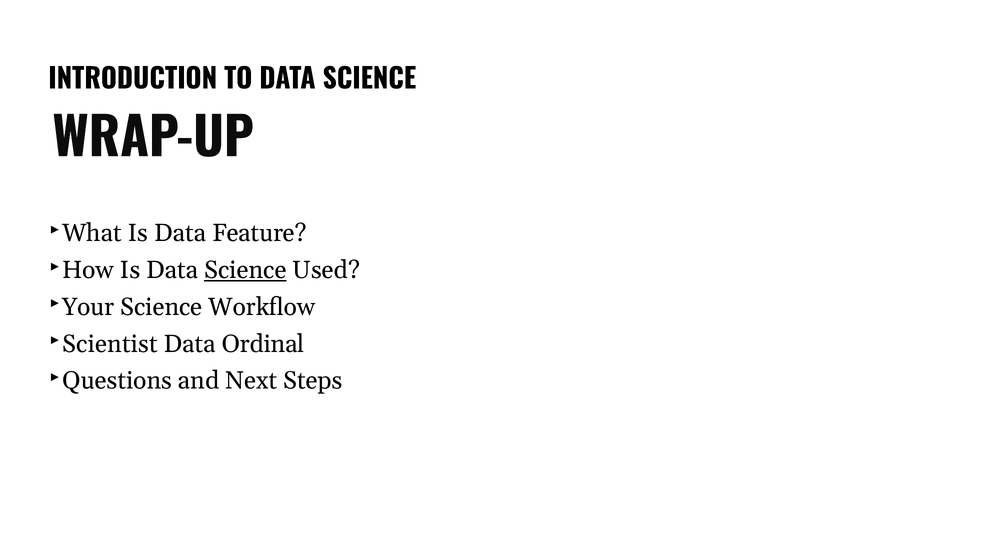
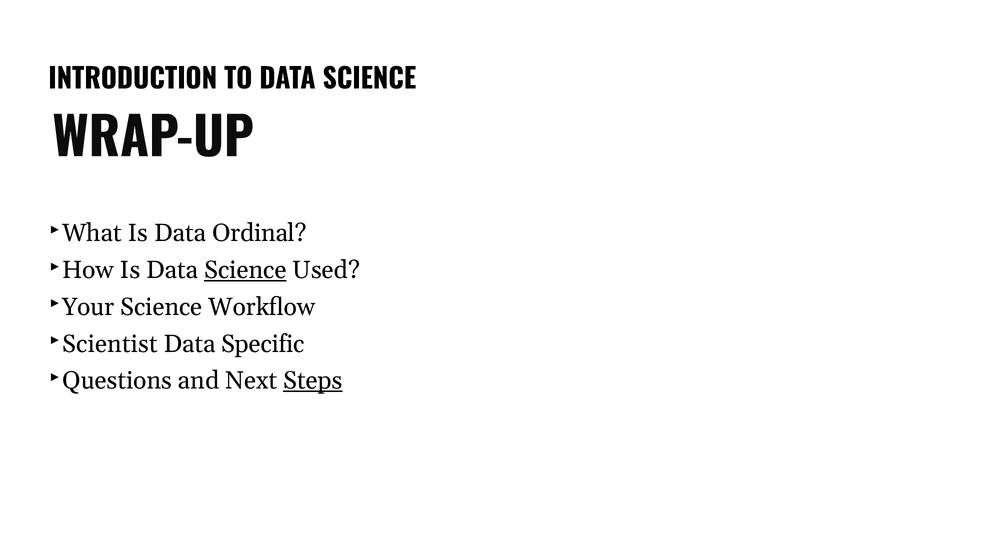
Feature: Feature -> Ordinal
Ordinal: Ordinal -> Specific
Steps underline: none -> present
